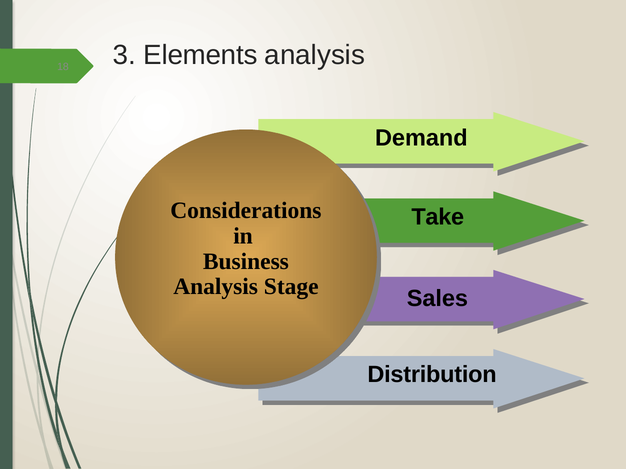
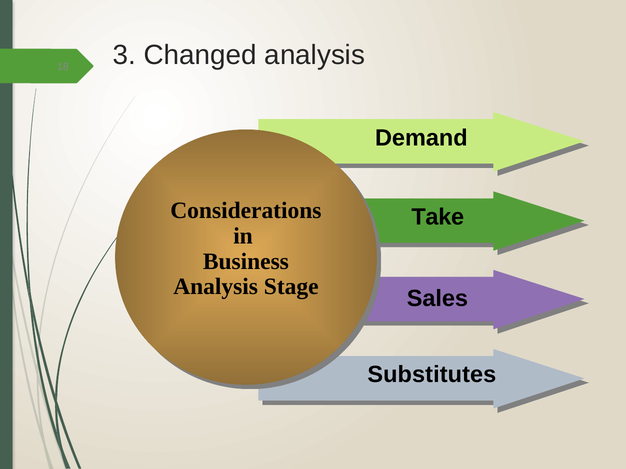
Elements: Elements -> Changed
Distribution: Distribution -> Substitutes
